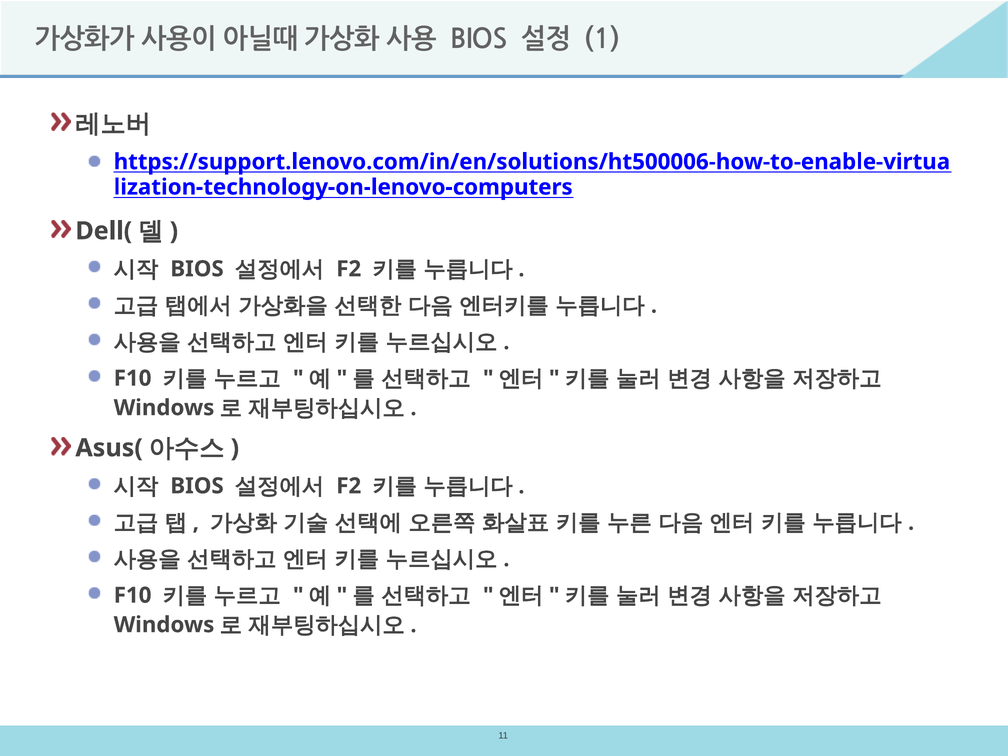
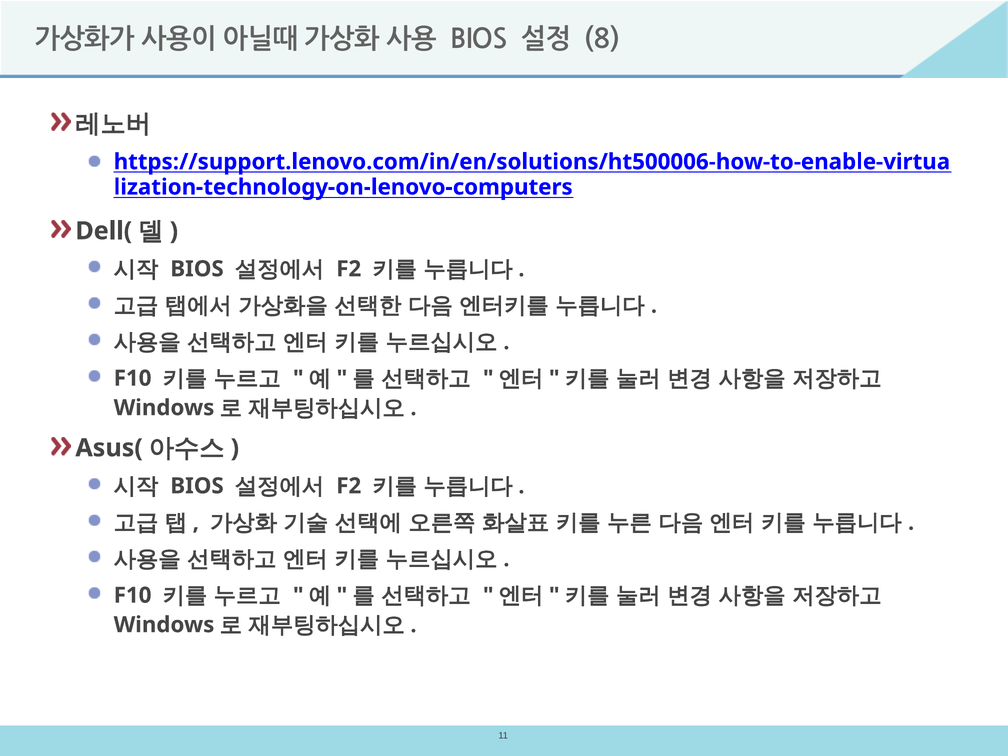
1: 1 -> 8
